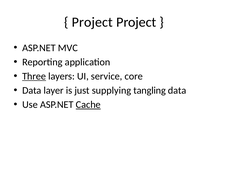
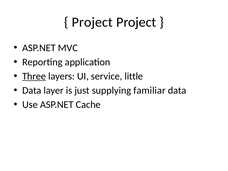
core: core -> little
tangling: tangling -> familiar
Cache underline: present -> none
